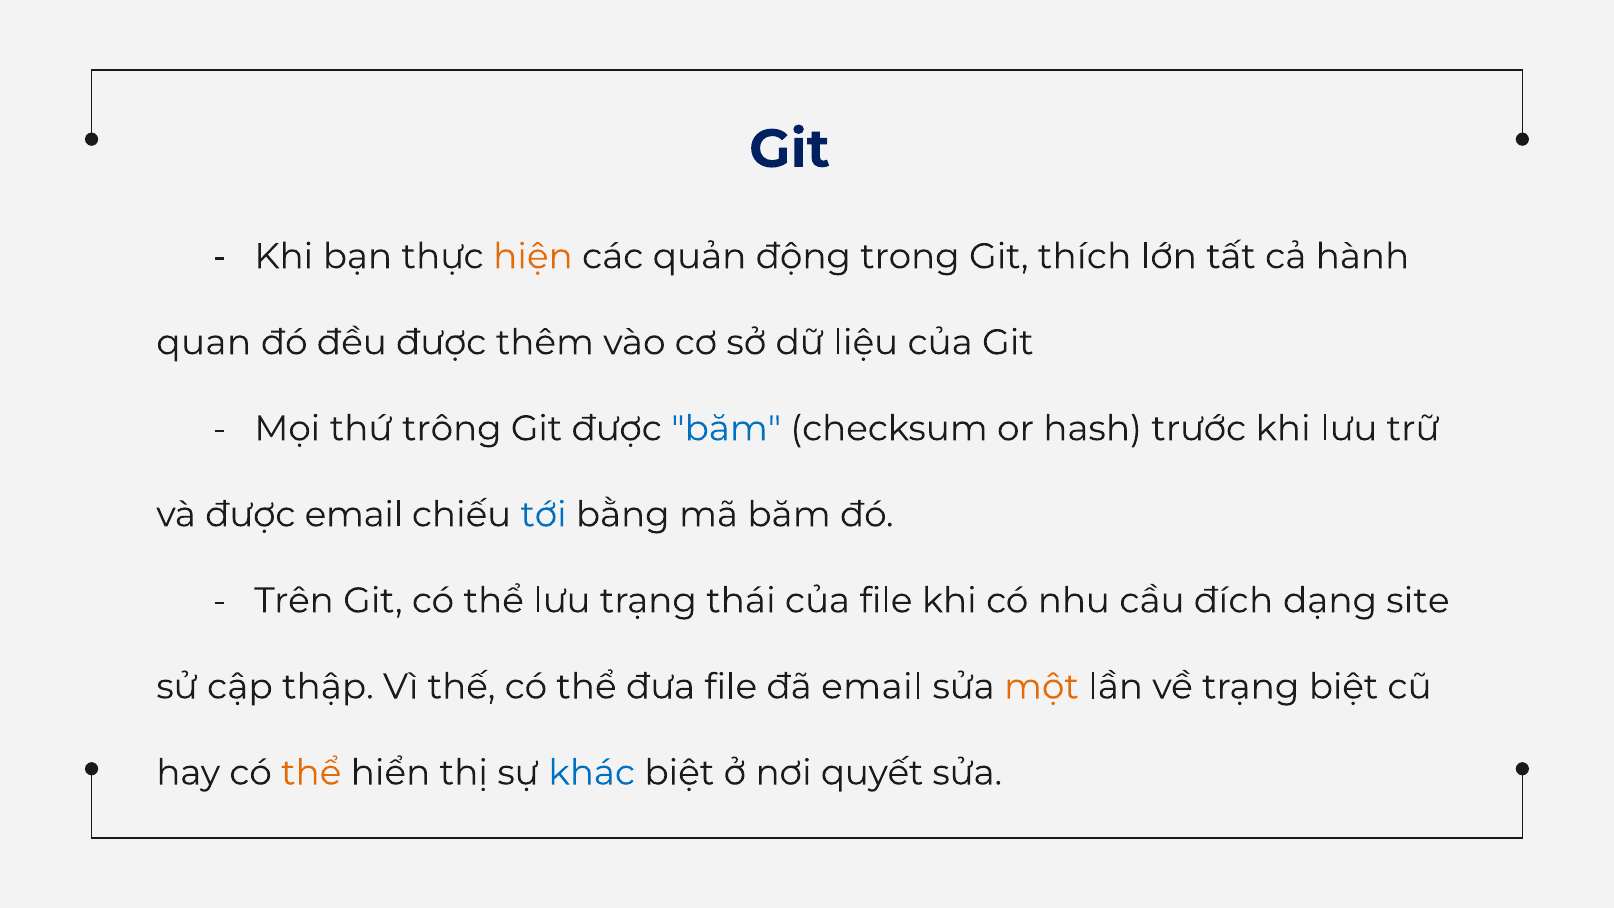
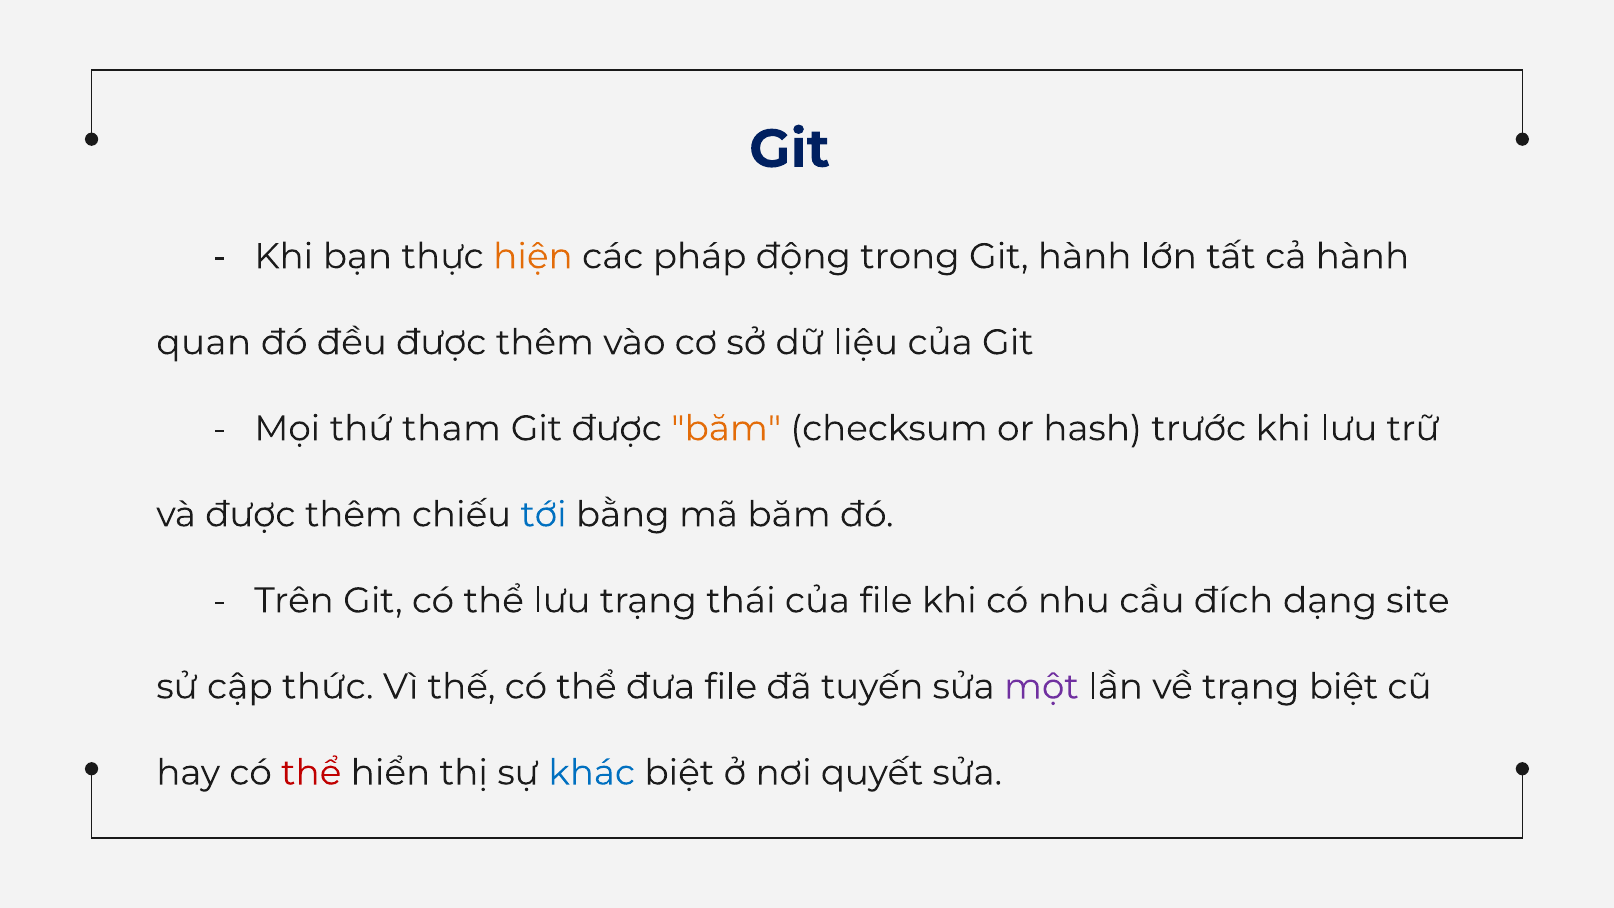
quản: quản -> pháp
Git thích: thích -> hành
trông: trông -> tham
băm at (726, 429) colour: blue -> orange
và được email: email -> thêm
thập: thập -> thức
đã email: email -> tuyến
một colour: orange -> purple
thể at (311, 773) colour: orange -> red
